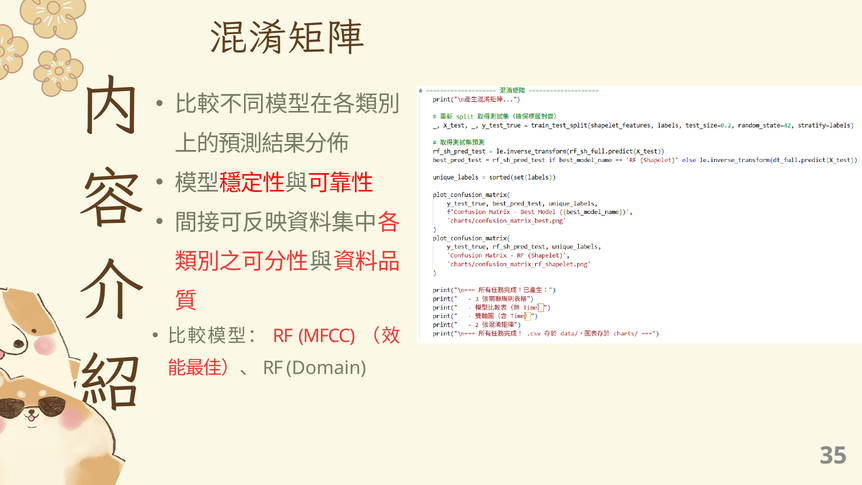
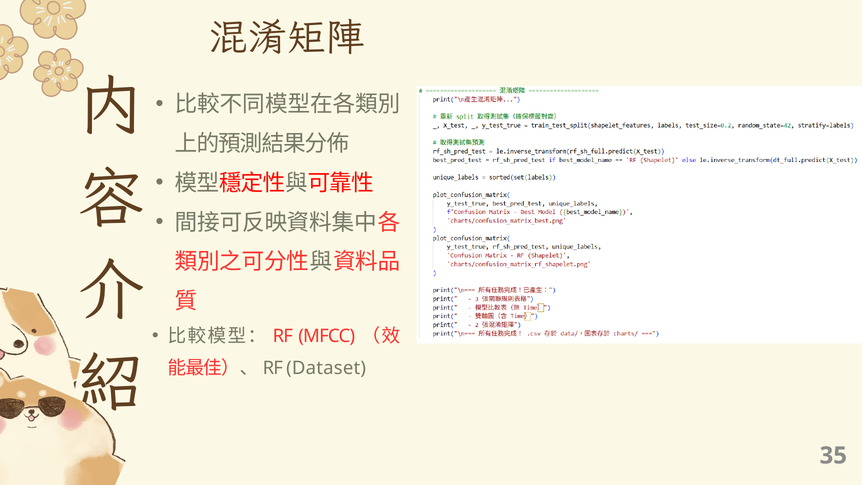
Domain: Domain -> Dataset
